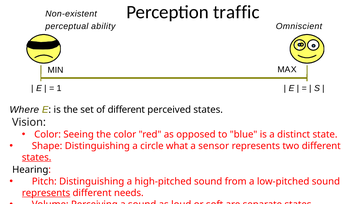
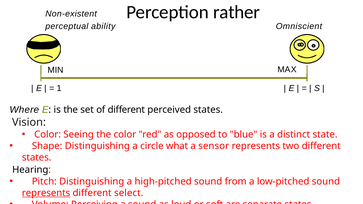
traffic: traffic -> rather
states at (37, 158) underline: present -> none
needs: needs -> select
